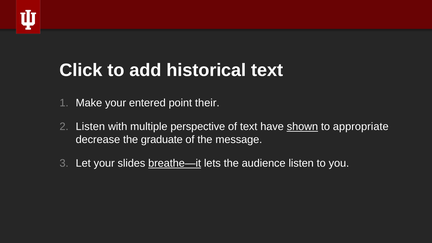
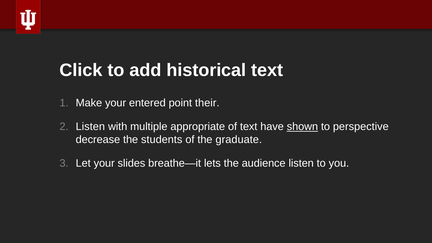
perspective: perspective -> appropriate
appropriate: appropriate -> perspective
graduate: graduate -> students
message: message -> graduate
breathe—it underline: present -> none
